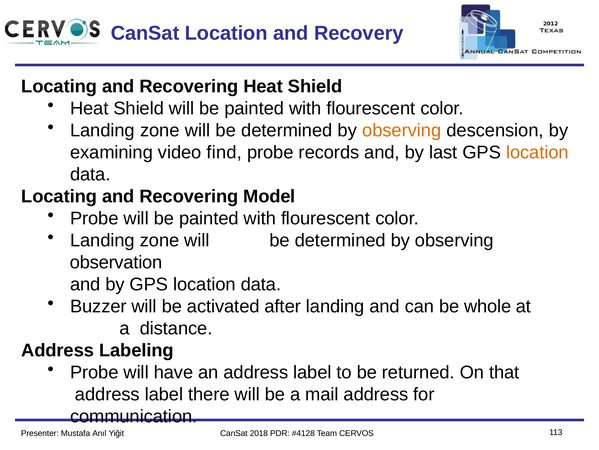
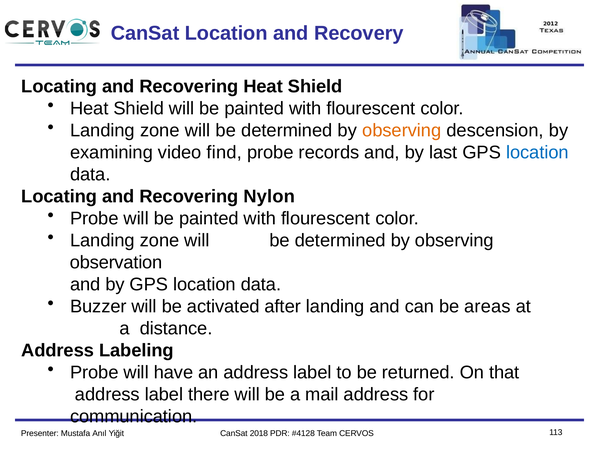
location at (537, 152) colour: orange -> blue
Model: Model -> Nylon
whole: whole -> areas
